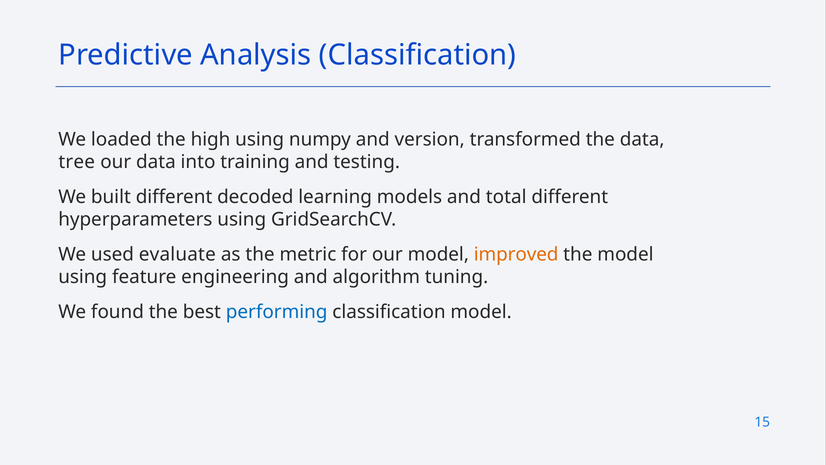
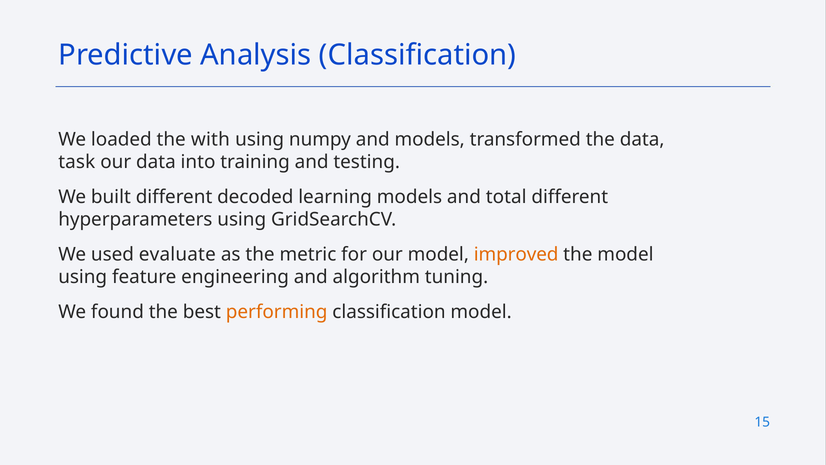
high: high -> with
and version: version -> models
tree: tree -> task
performing colour: blue -> orange
